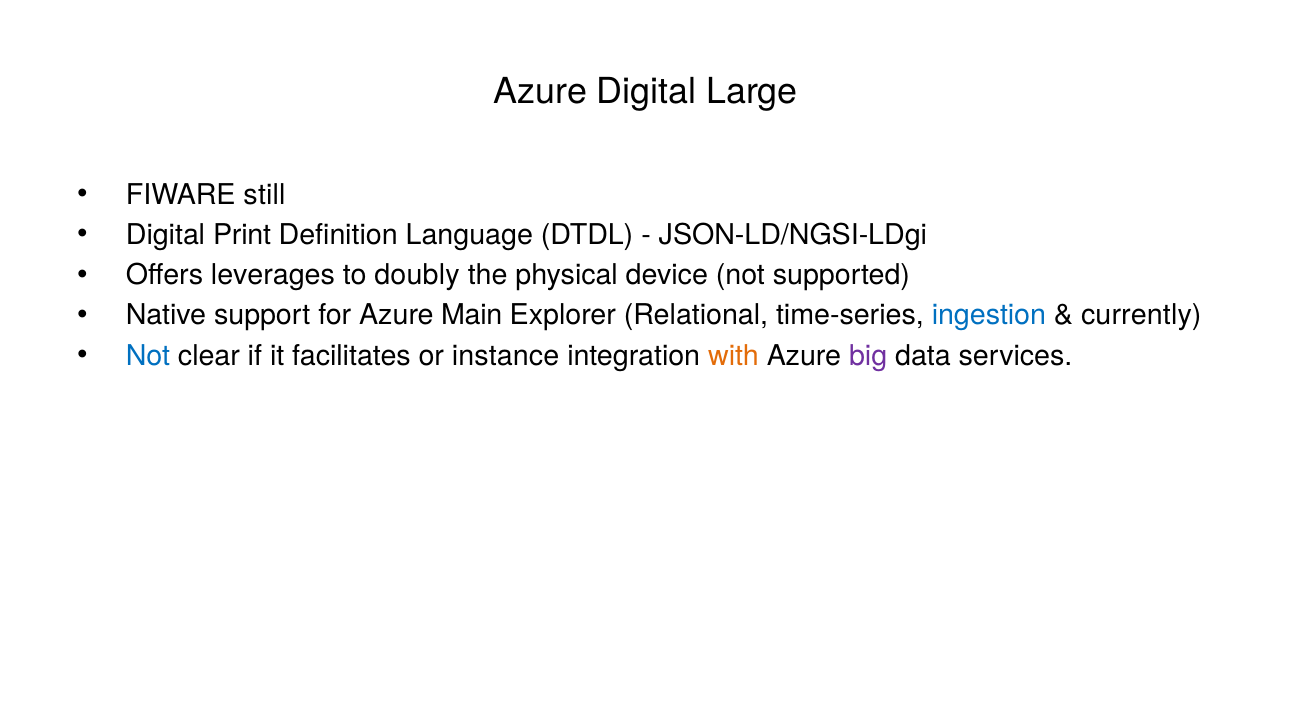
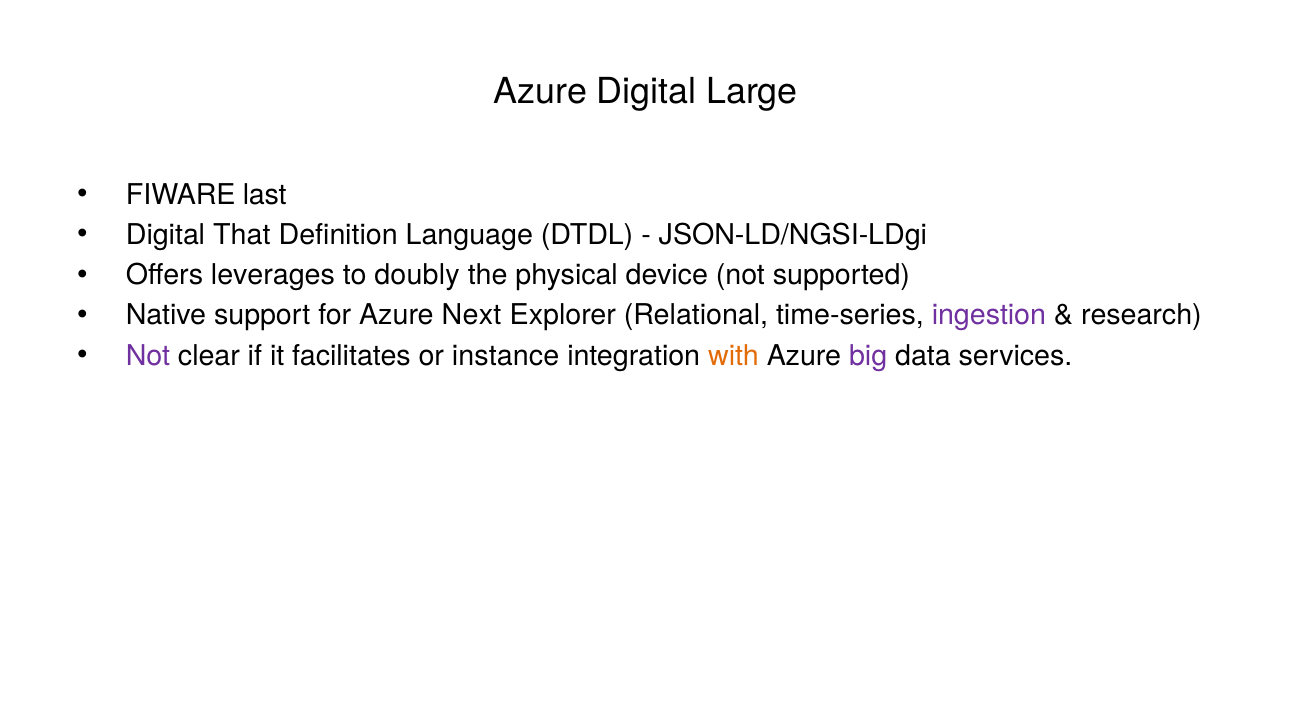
still: still -> last
Print: Print -> That
Main: Main -> Next
ingestion colour: blue -> purple
currently: currently -> research
Not at (148, 356) colour: blue -> purple
